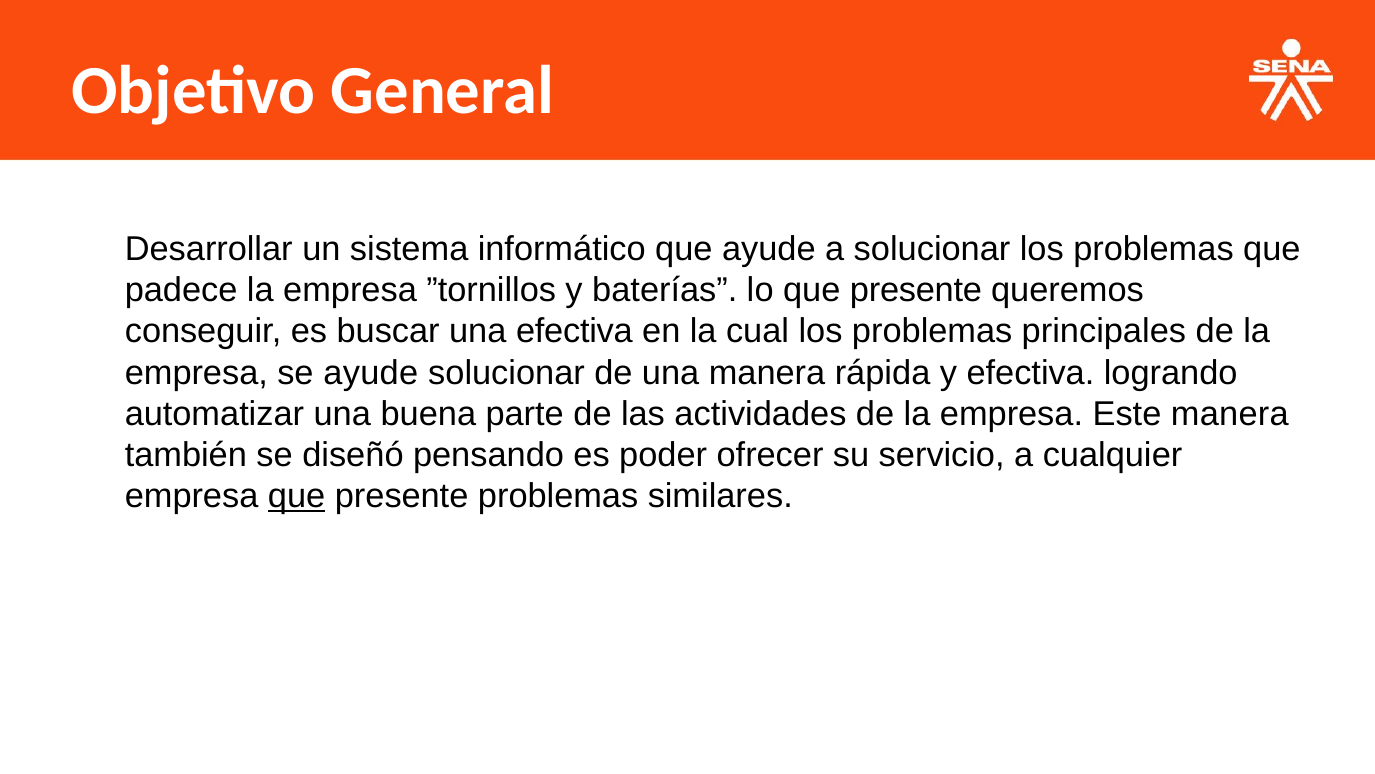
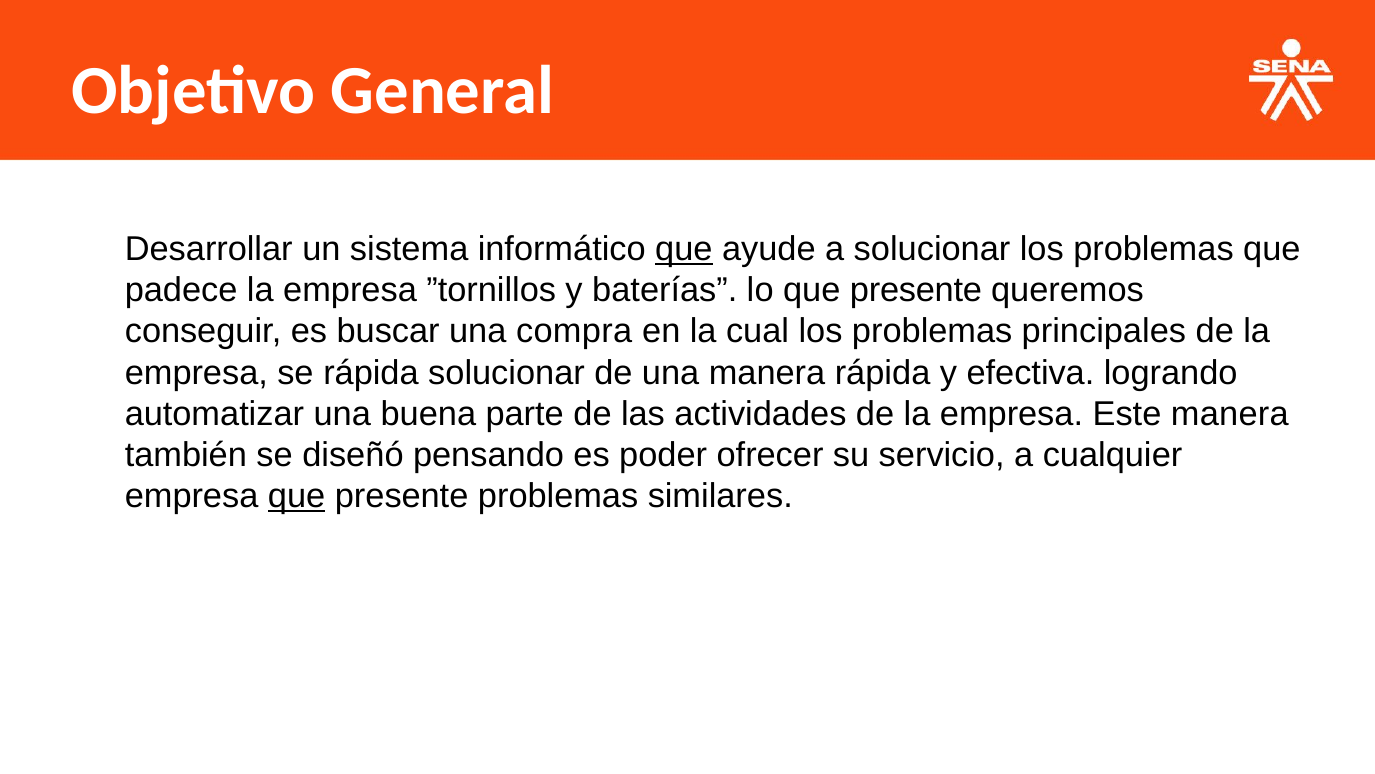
que at (684, 249) underline: none -> present
una efectiva: efectiva -> compra
se ayude: ayude -> rápida
